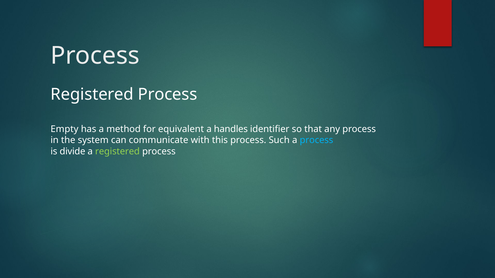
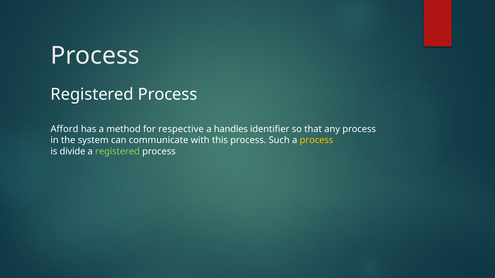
Empty: Empty -> Afford
equivalent: equivalent -> respective
process at (316, 140) colour: light blue -> yellow
